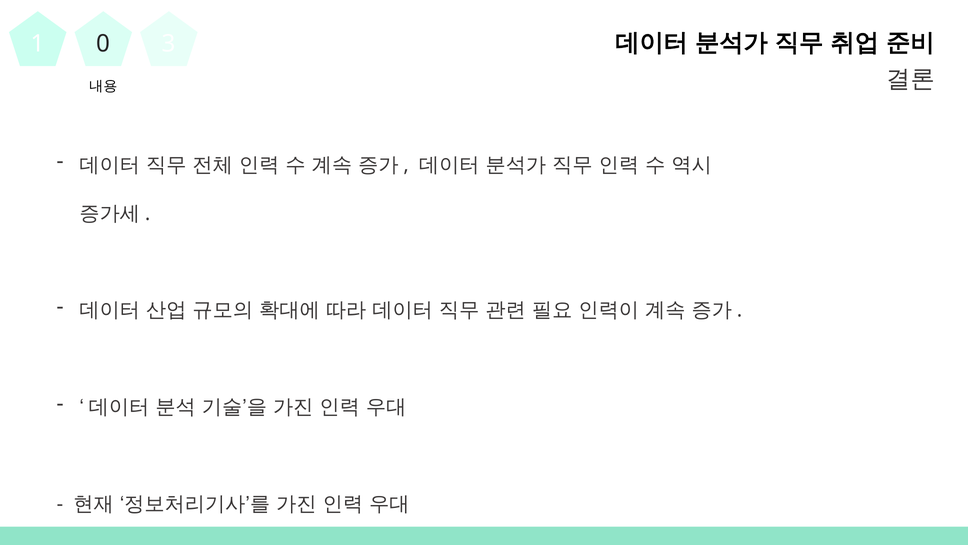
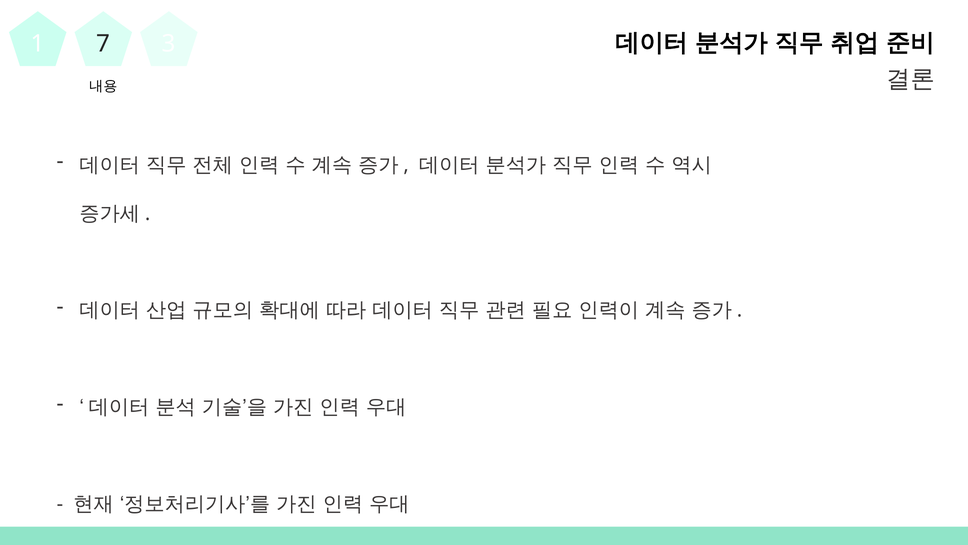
0: 0 -> 7
